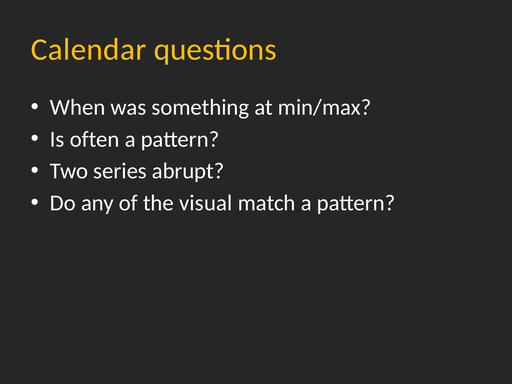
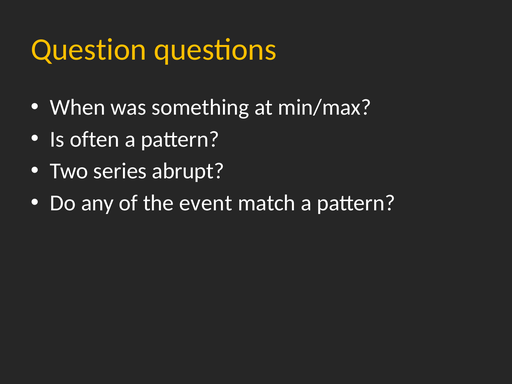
Calendar: Calendar -> Question
visual: visual -> event
